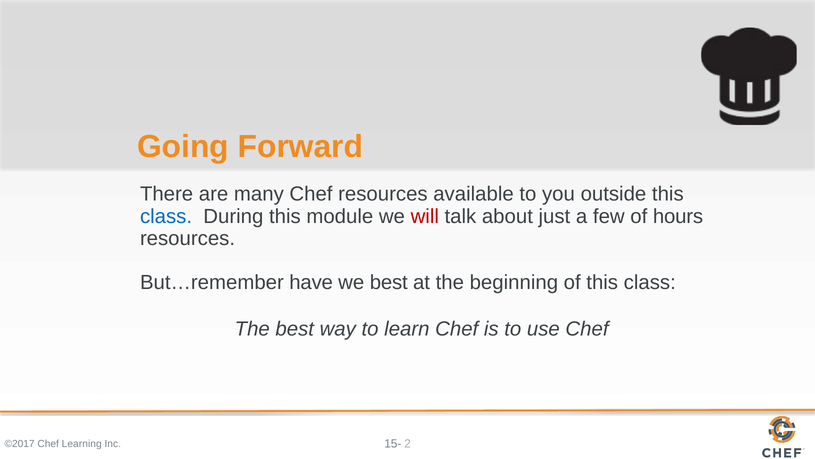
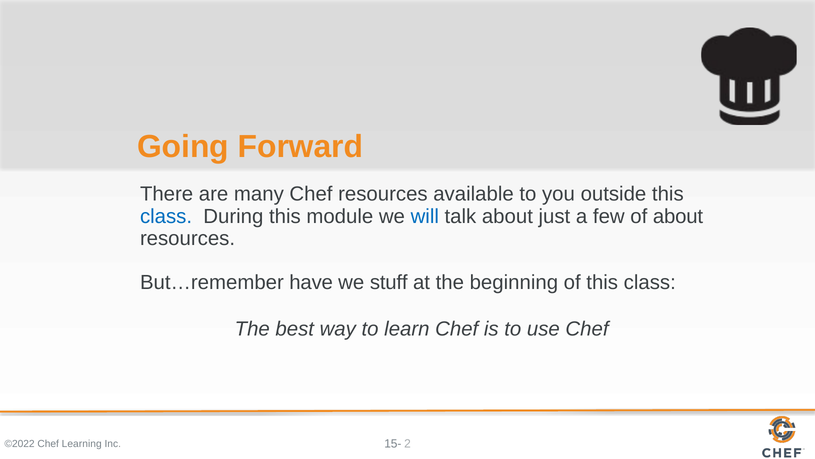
will colour: red -> blue
of hours: hours -> about
we best: best -> stuff
©2017: ©2017 -> ©2022
